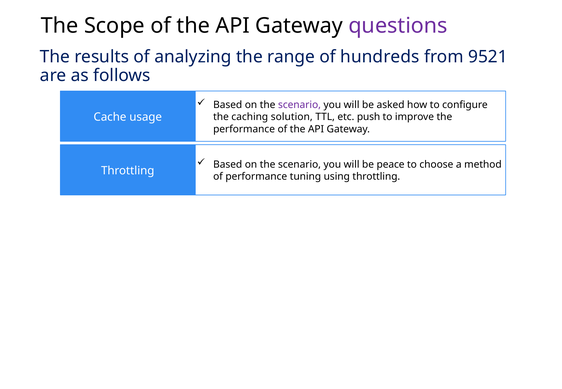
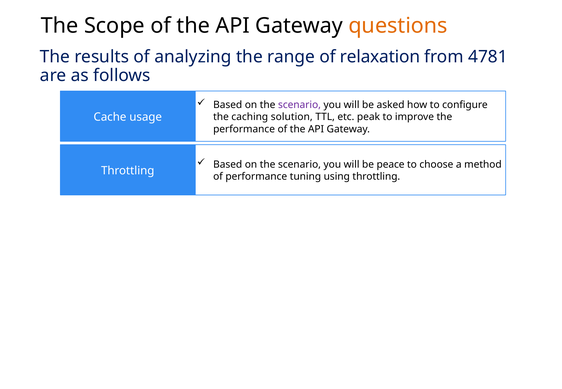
questions colour: purple -> orange
hundreds: hundreds -> relaxation
9521: 9521 -> 4781
push: push -> peak
